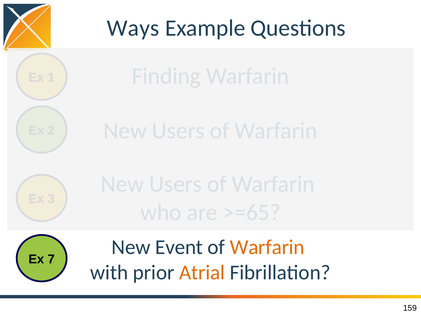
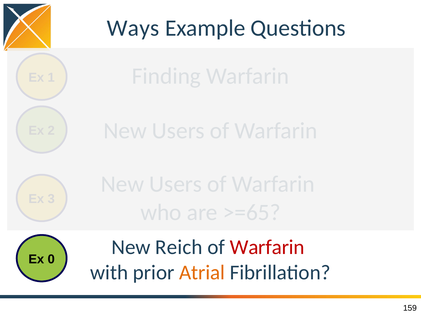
Event: Event -> Reich
Warfarin at (267, 247) colour: orange -> red
7: 7 -> 0
